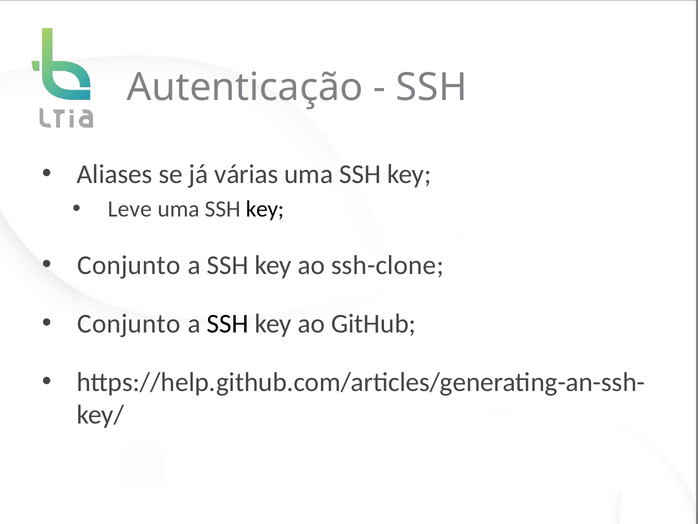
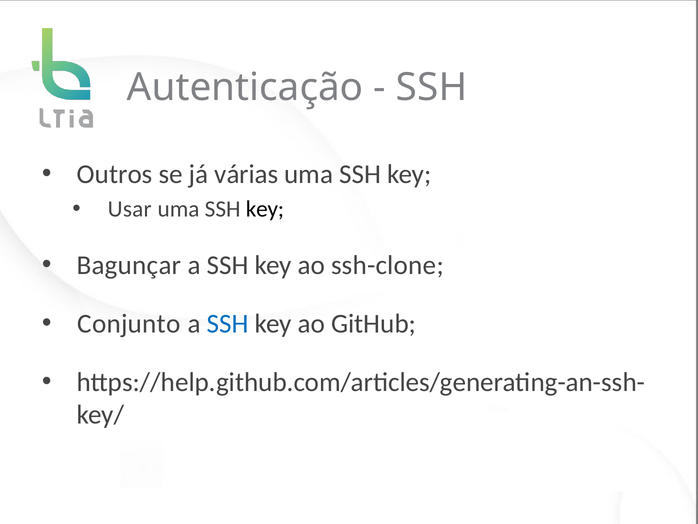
Aliases: Aliases -> Outros
Leve: Leve -> Usar
Conjunto at (129, 265): Conjunto -> Bagunçar
SSH at (228, 323) colour: black -> blue
